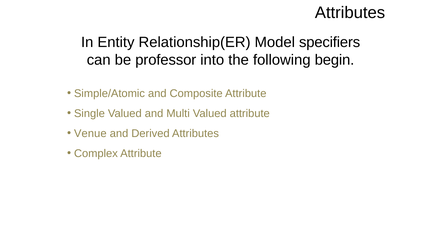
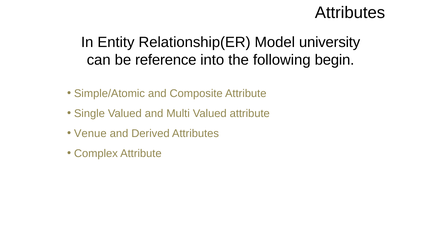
specifiers: specifiers -> university
professor: professor -> reference
